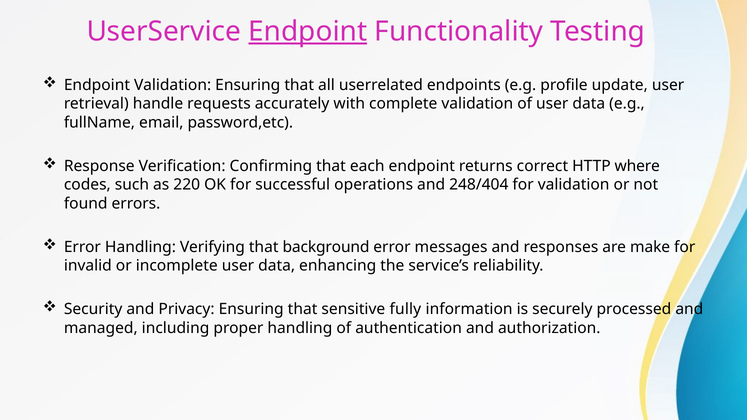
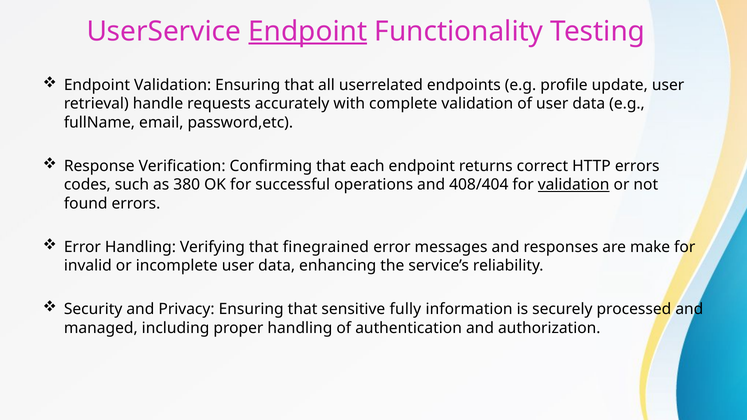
HTTP where: where -> errors
220: 220 -> 380
248/404: 248/404 -> 408/404
validation at (574, 185) underline: none -> present
background: background -> finegrained
